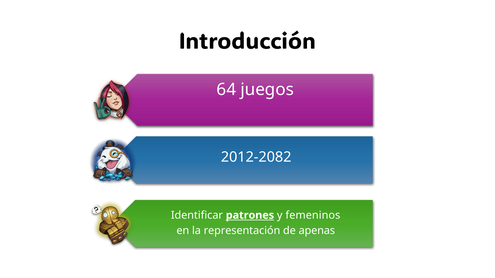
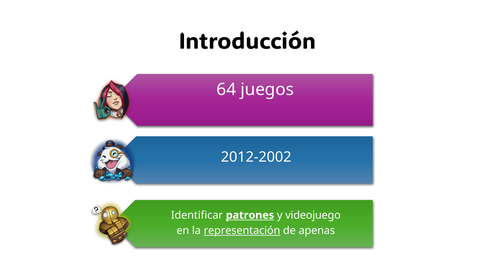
2012-2082: 2012-2082 -> 2012-2002
femeninos: femeninos -> videojuego
representación underline: none -> present
